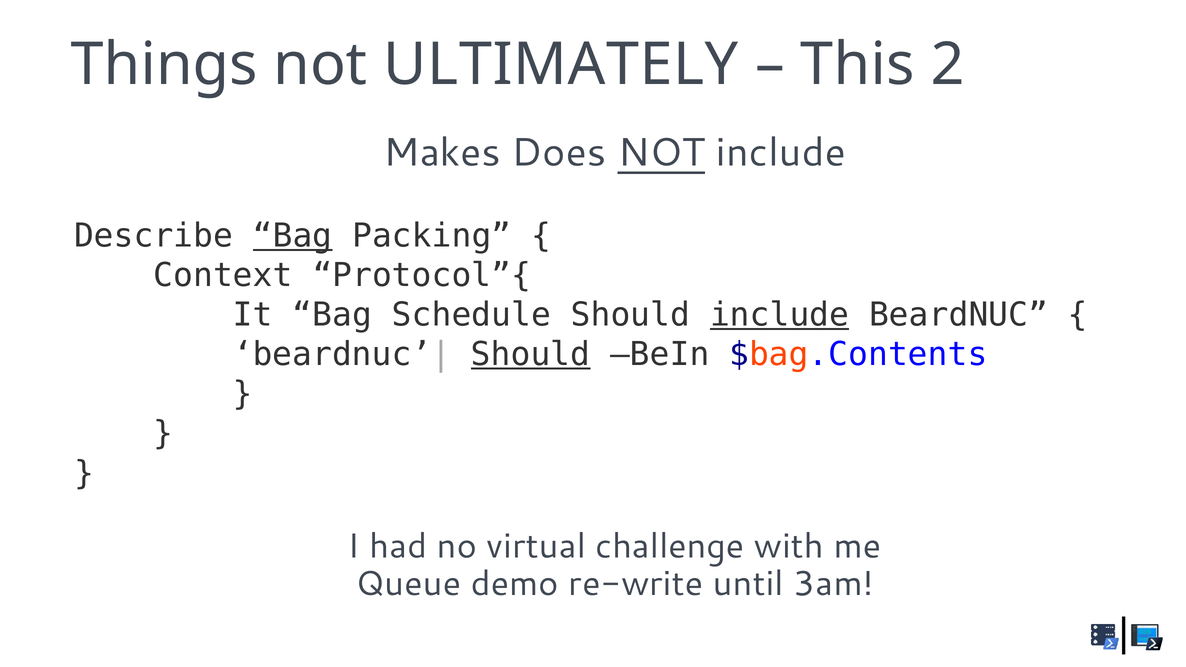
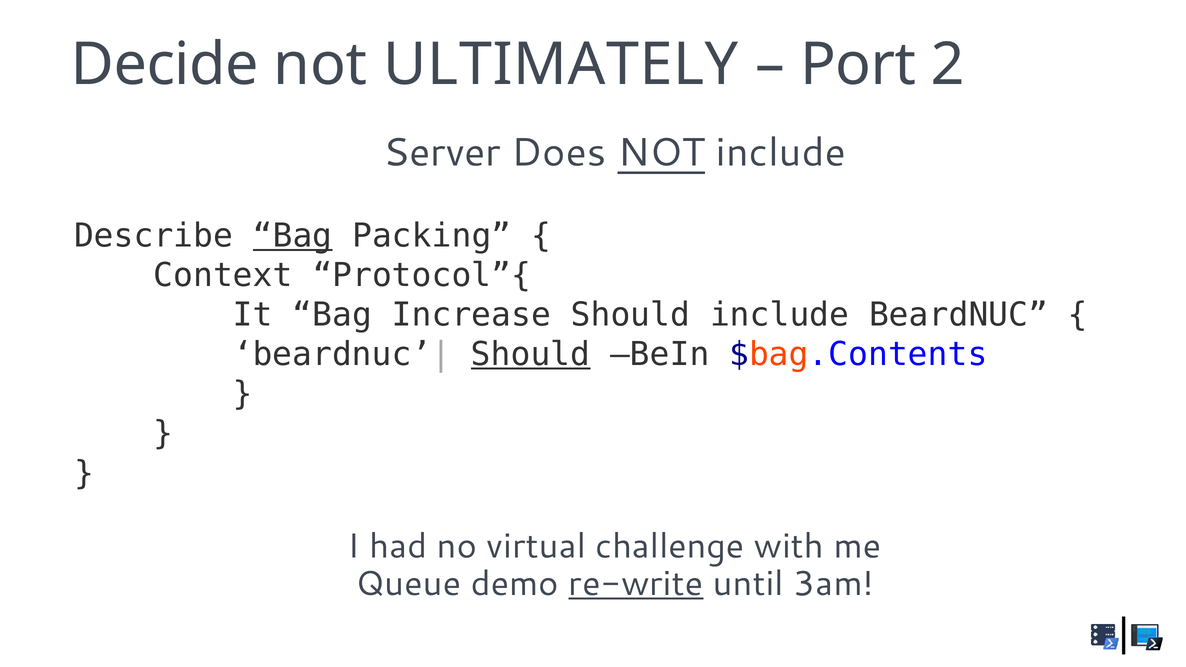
Things: Things -> Decide
This: This -> Port
Makes: Makes -> Server
Schedule: Schedule -> Increase
include at (780, 315) underline: present -> none
re-write underline: none -> present
